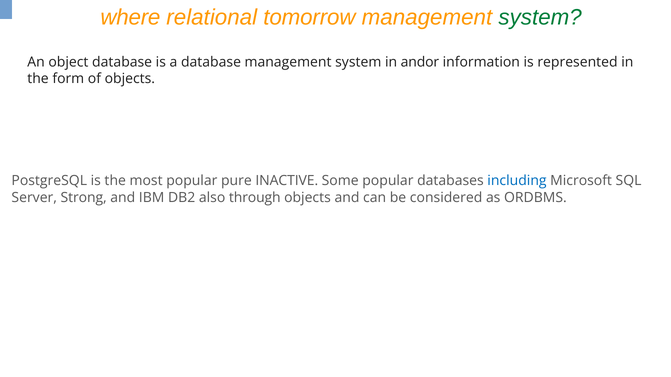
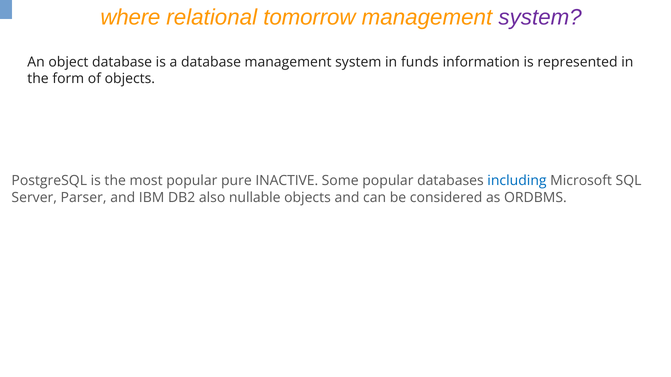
system at (540, 17) colour: green -> purple
andor: andor -> funds
Strong: Strong -> Parser
through: through -> nullable
